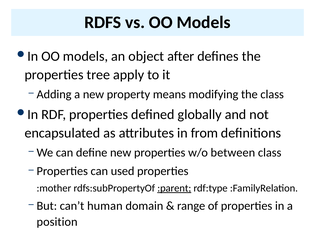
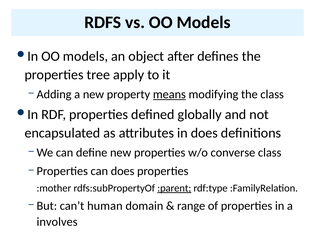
means underline: none -> present
in from: from -> does
between: between -> converse
can used: used -> does
position: position -> involves
